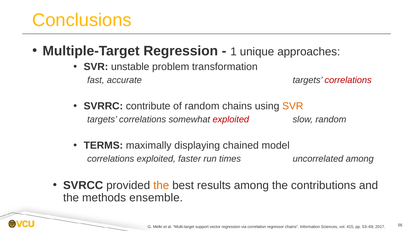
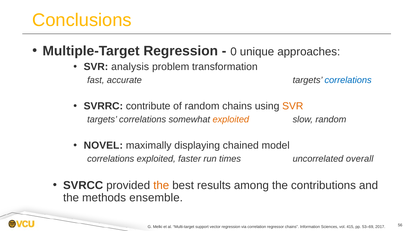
1: 1 -> 0
unstable: unstable -> analysis
correlations at (348, 80) colour: red -> blue
exploited at (231, 119) colour: red -> orange
TERMS: TERMS -> NOVEL
uncorrelated among: among -> overall
